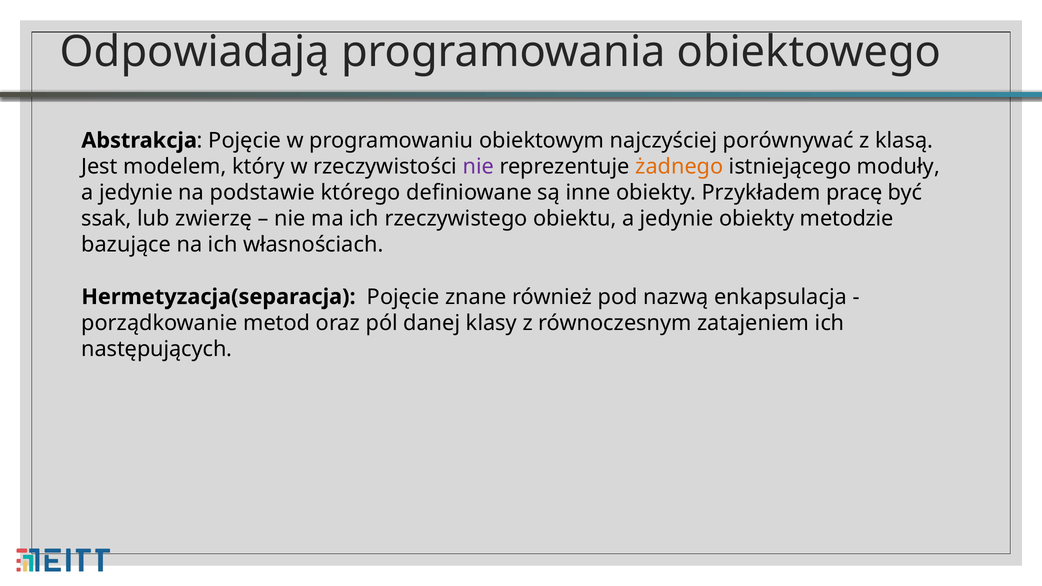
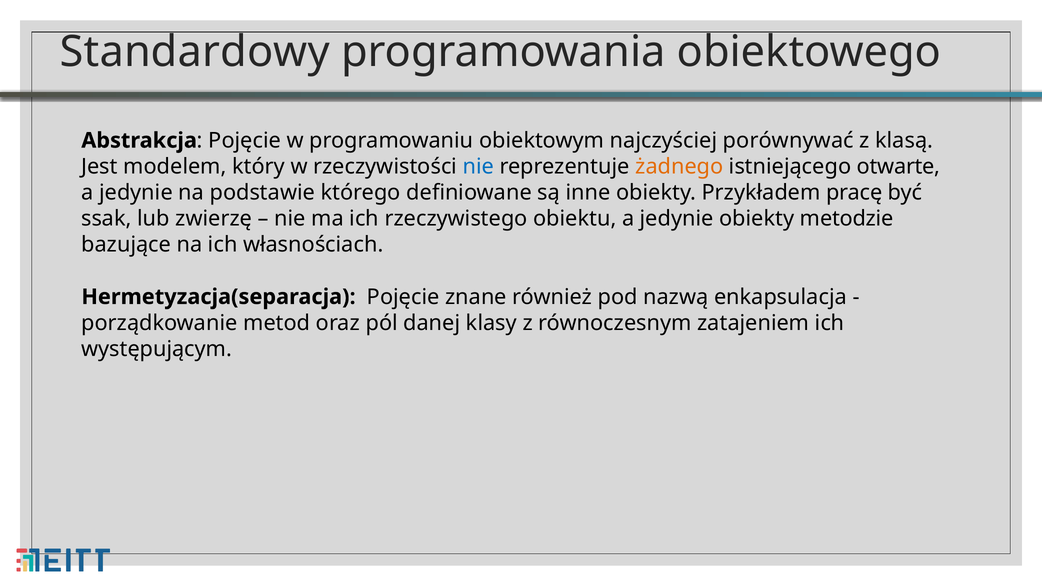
Odpowiadają: Odpowiadają -> Standardowy
nie at (478, 167) colour: purple -> blue
moduły: moduły -> otwarte
następujących: następujących -> występującym
